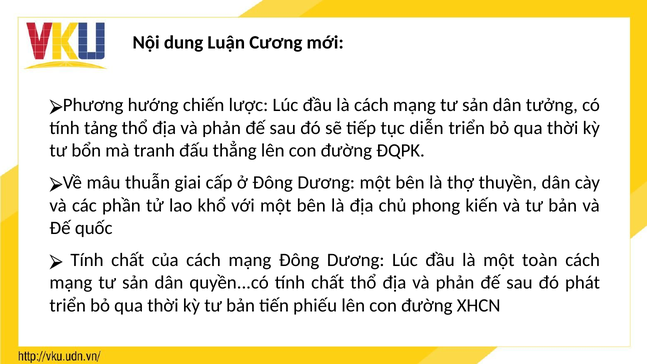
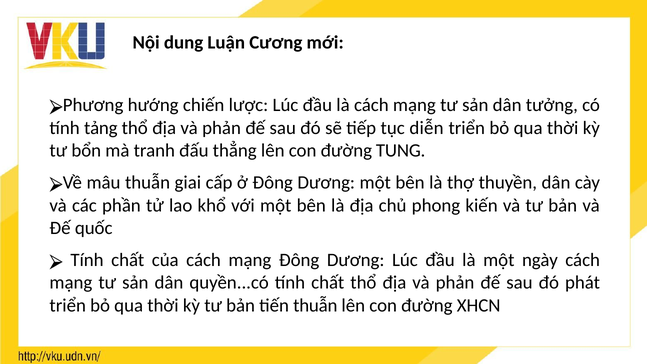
ĐQPK: ĐQPK -> TUNG
toàn: toàn -> ngày
tiến phiếu: phiếu -> thuẫn
